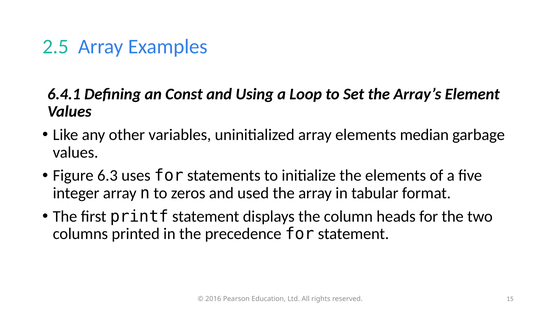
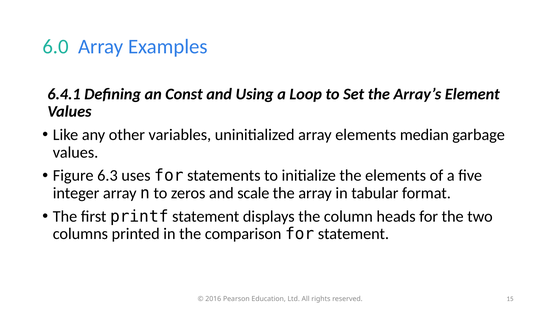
2.5: 2.5 -> 6.0
used: used -> scale
precedence: precedence -> comparison
